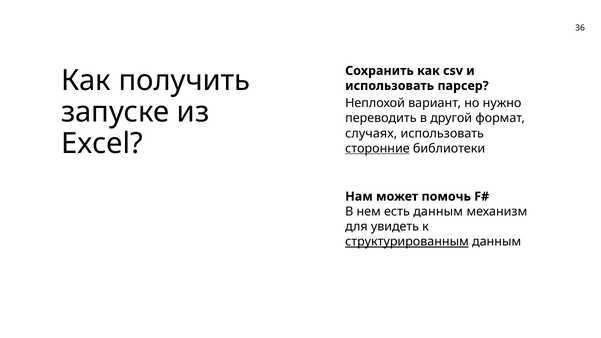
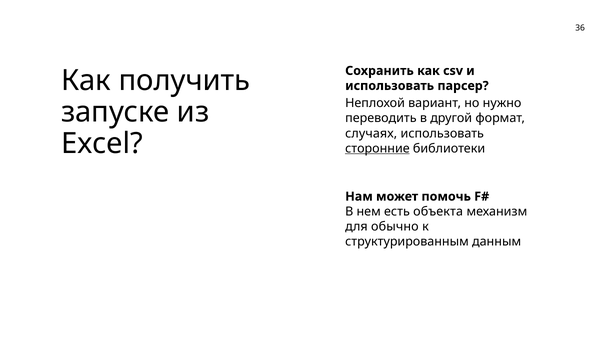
есть данным: данным -> объекта
увидеть: увидеть -> обычно
структурированным underline: present -> none
